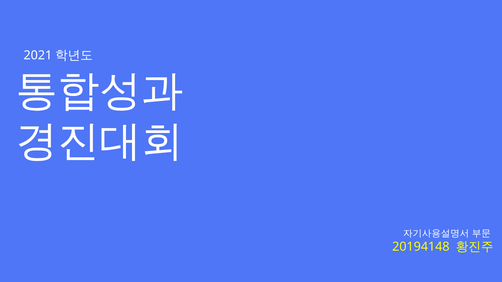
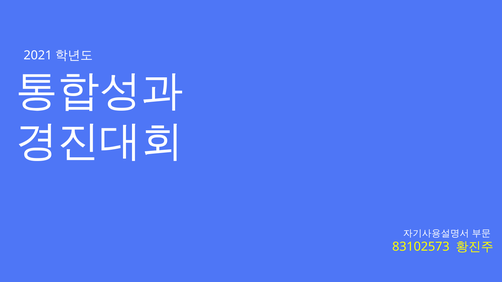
20194148: 20194148 -> 83102573
